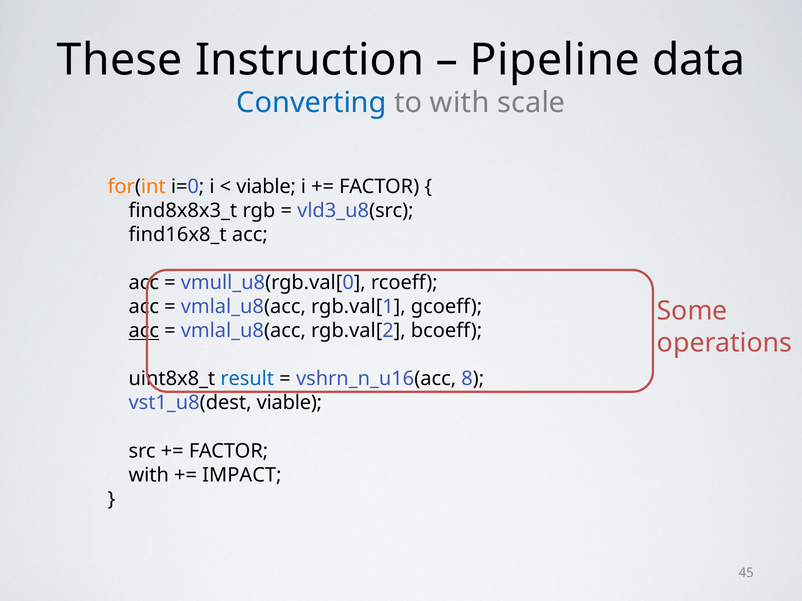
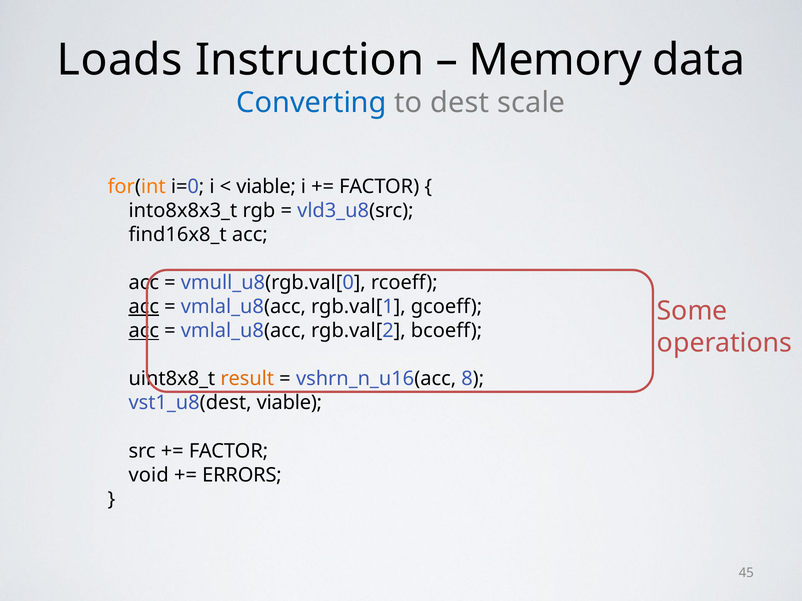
These: These -> Loads
Pipeline: Pipeline -> Memory
to with: with -> dest
find8x8x3_t: find8x8x3_t -> into8x8x3_t
acc at (144, 307) underline: none -> present
result colour: blue -> orange
with at (149, 475): with -> void
IMPACT: IMPACT -> ERRORS
